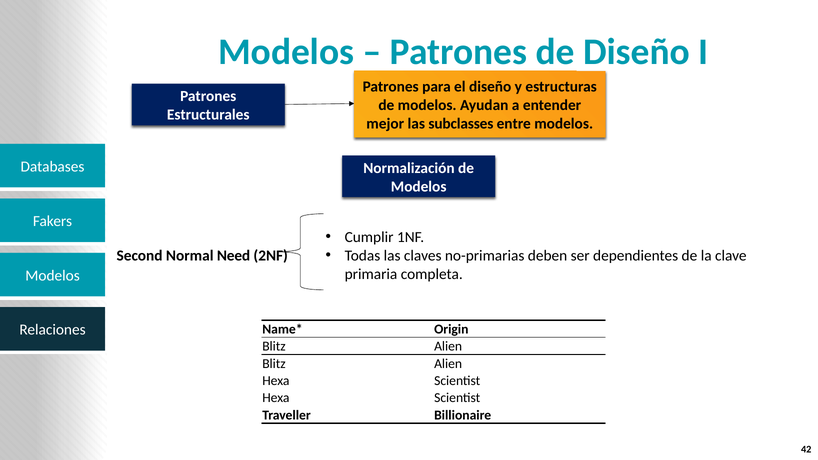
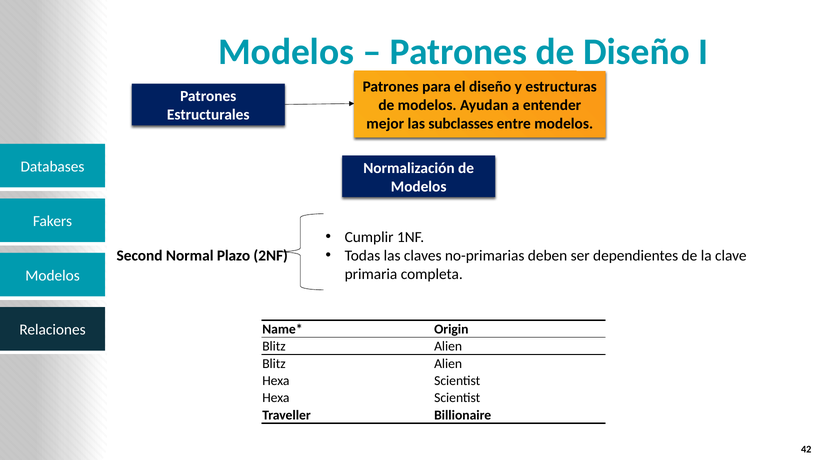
Need: Need -> Plazo
